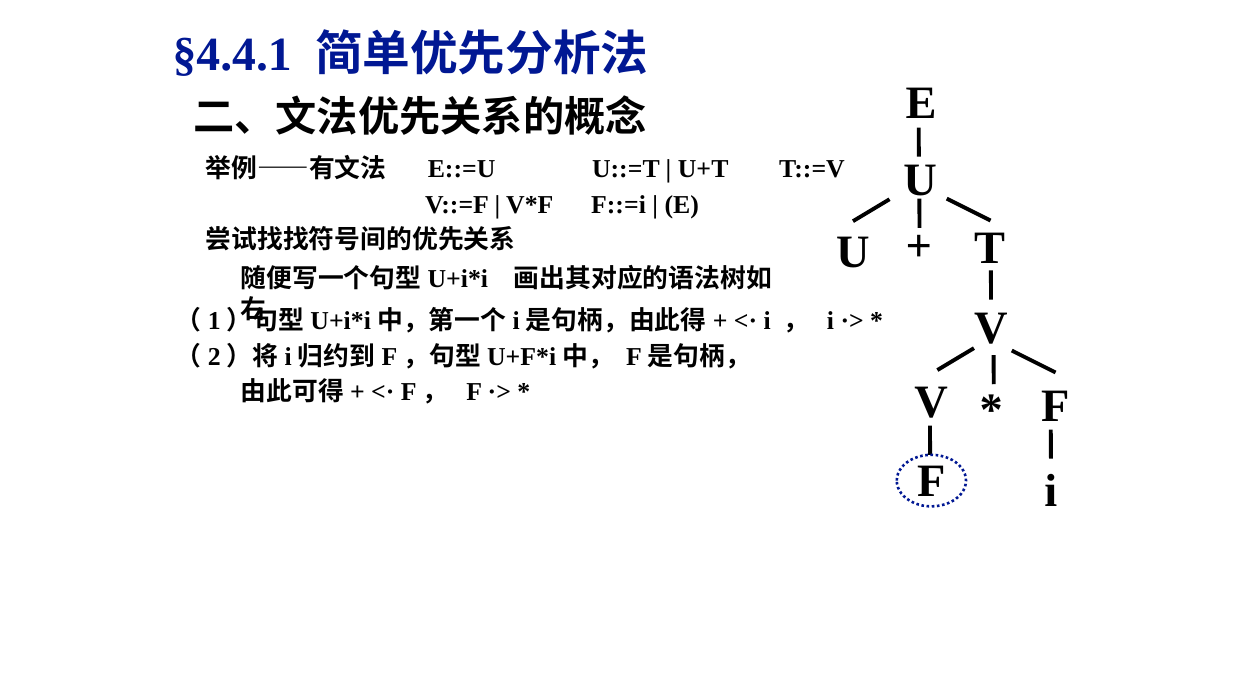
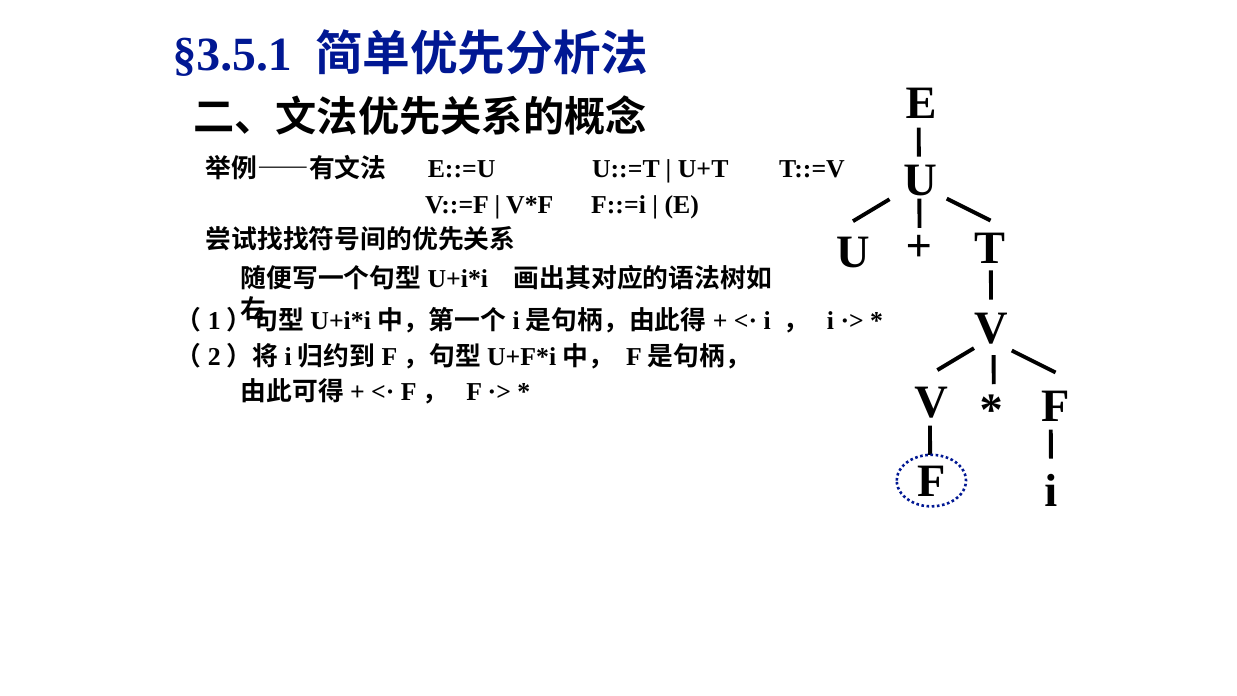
§4.4.1: §4.4.1 -> §3.5.1
